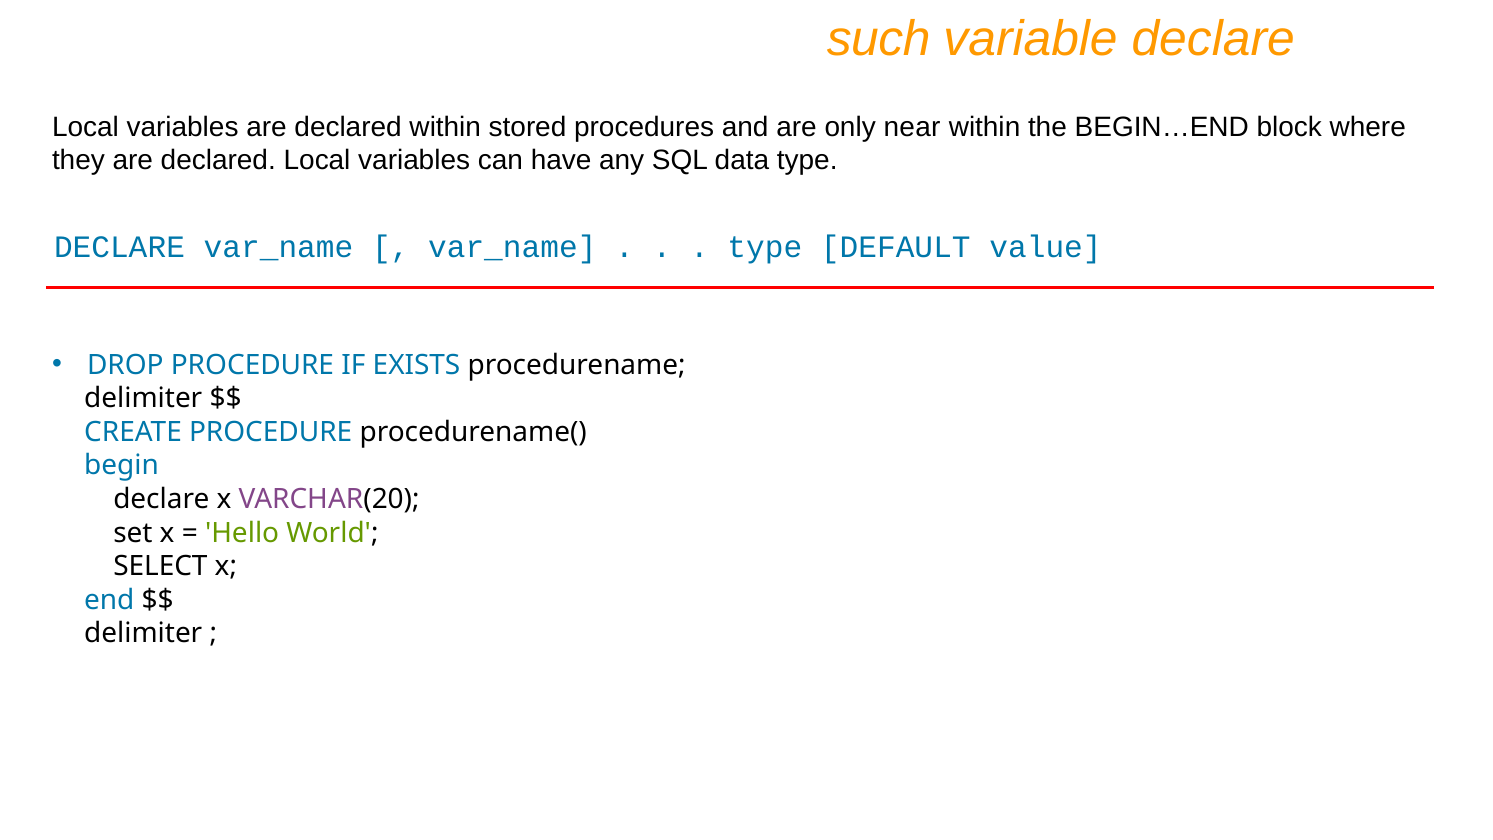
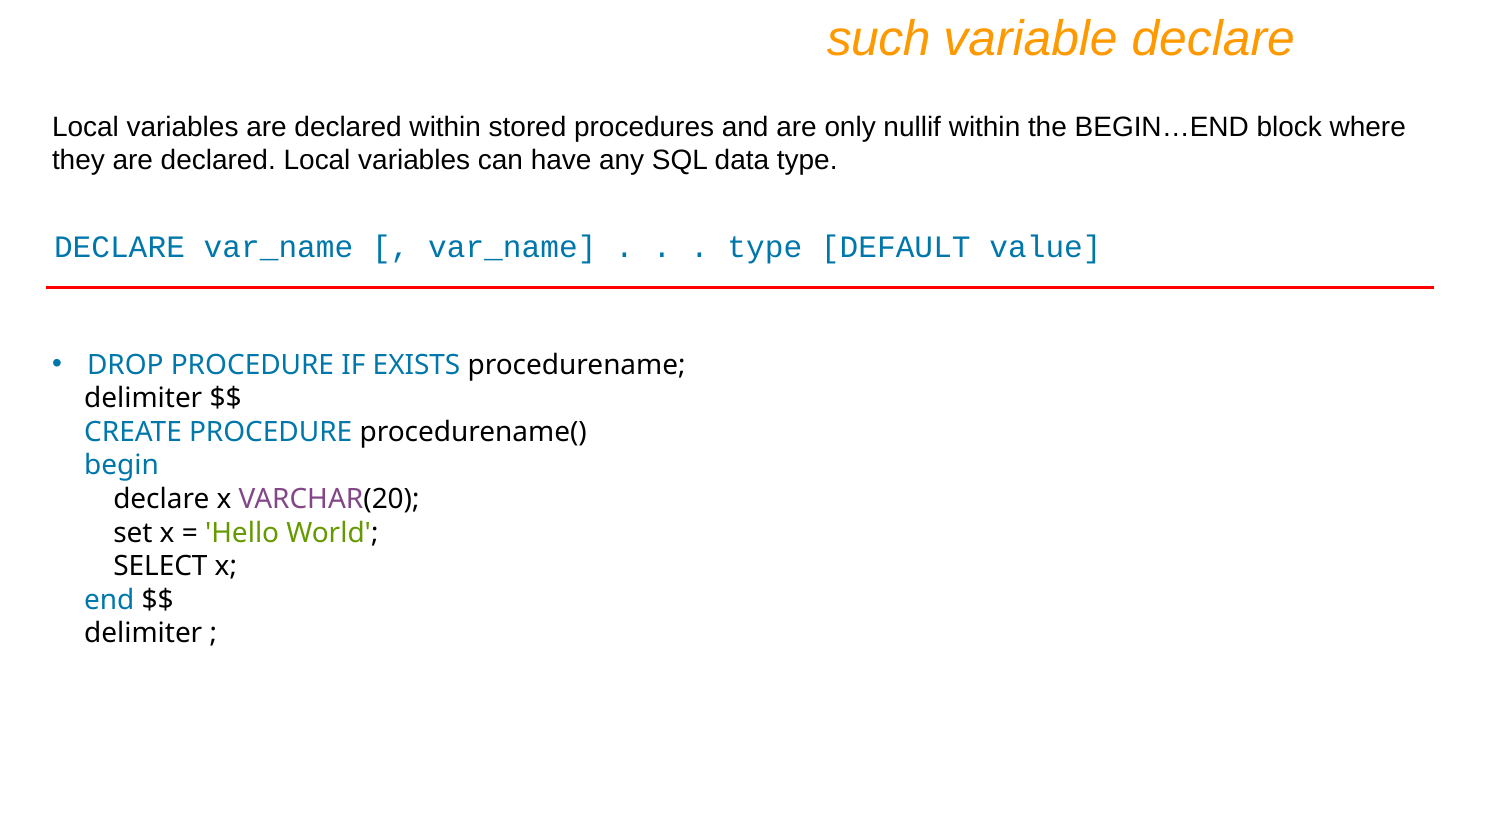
near: near -> nullif
